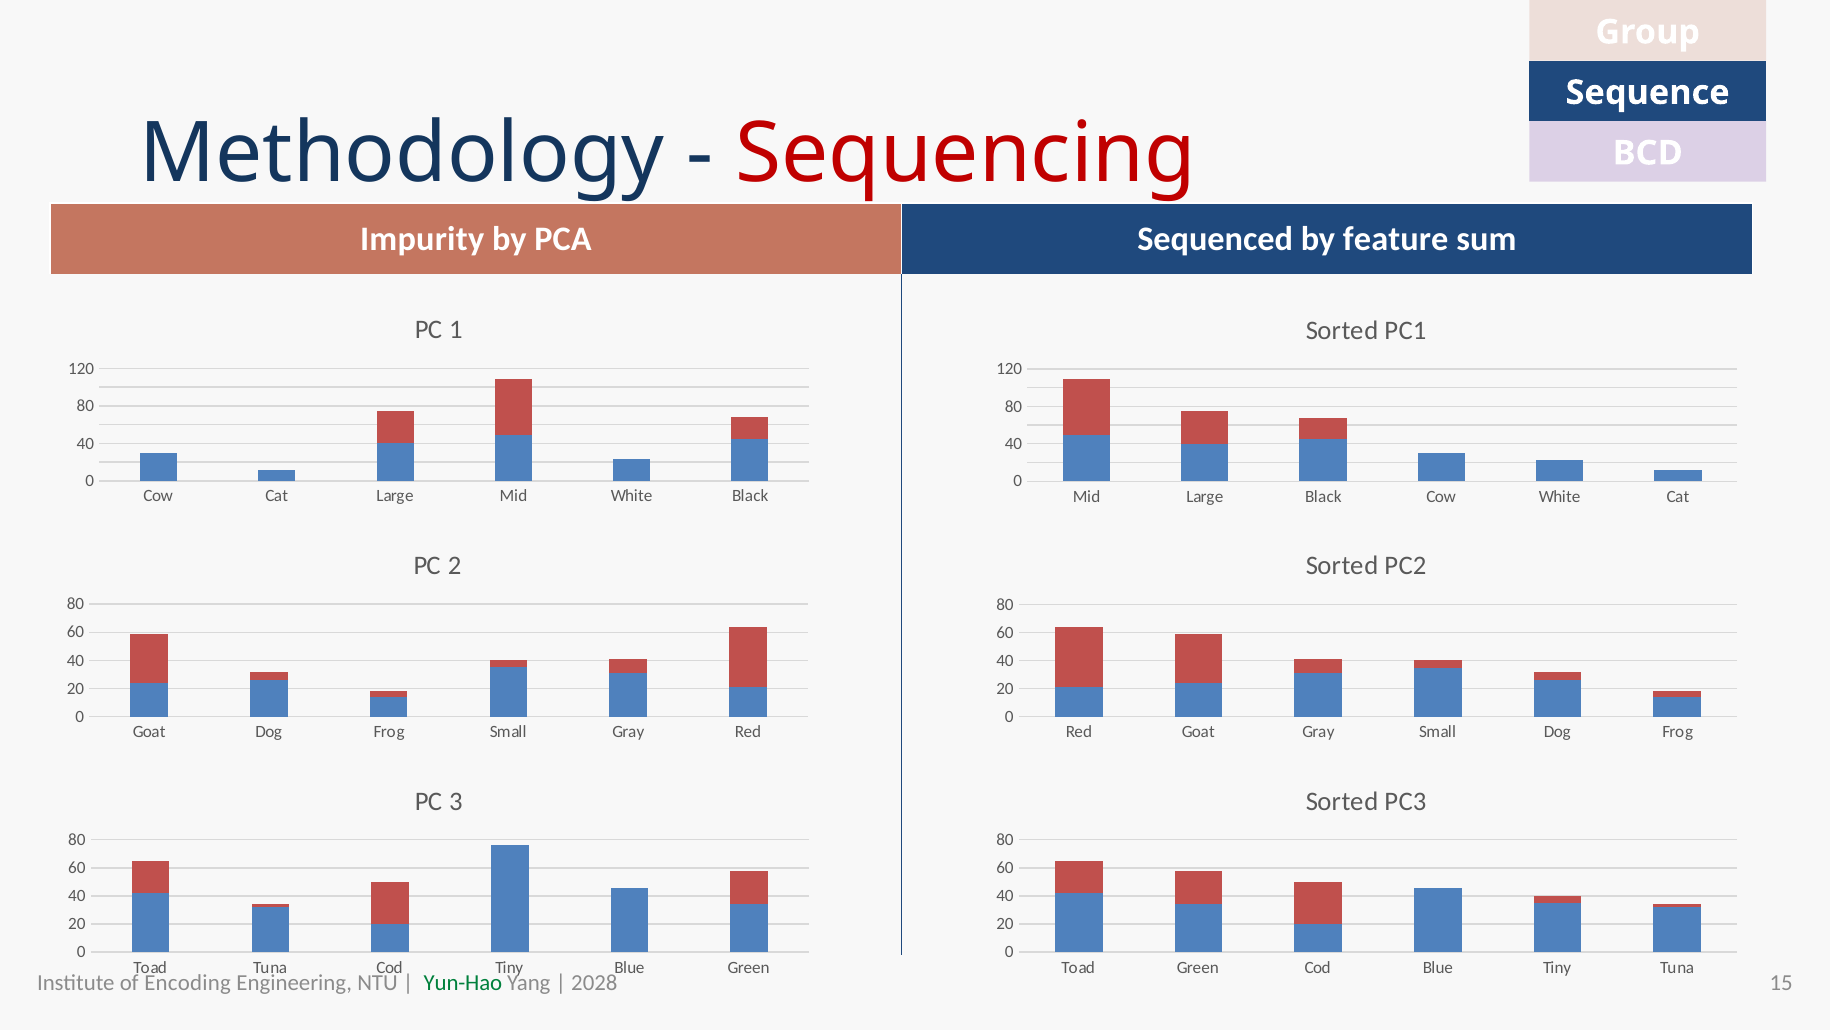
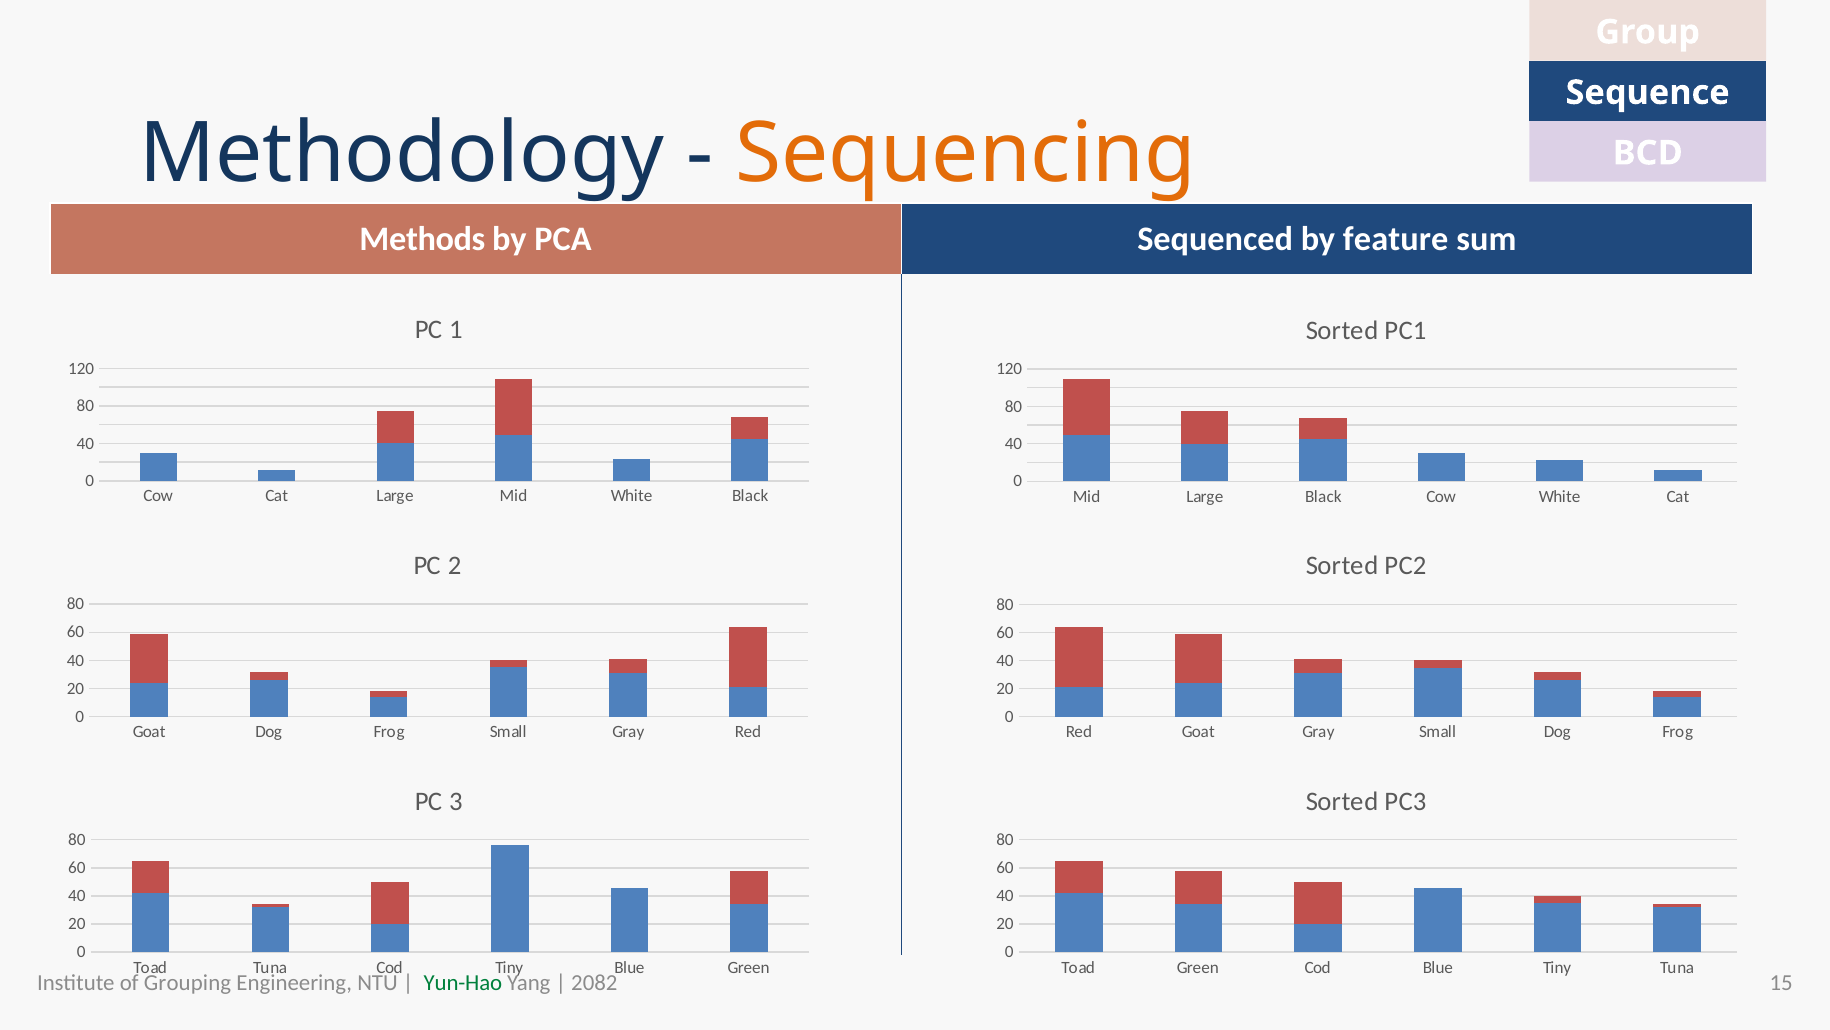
Sequencing colour: red -> orange
Impurity: Impurity -> Methods
Encoding: Encoding -> Grouping
2028: 2028 -> 2082
